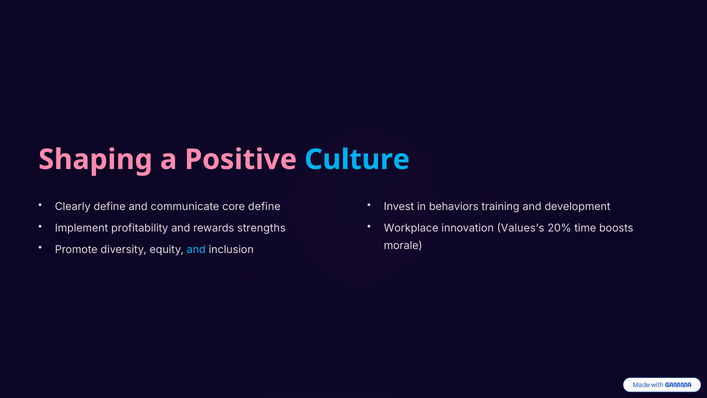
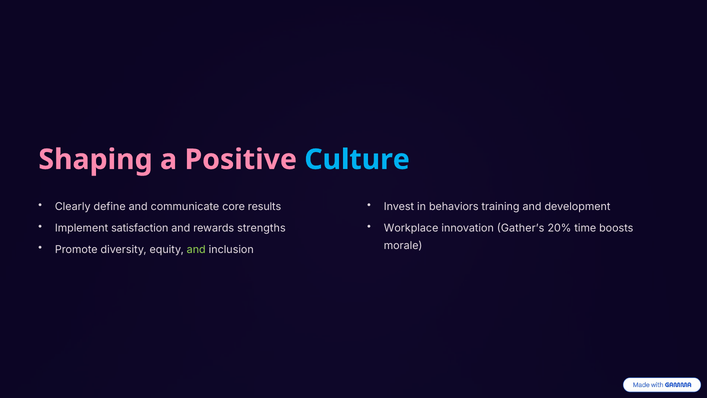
core define: define -> results
profitability: profitability -> satisfaction
Values’s: Values’s -> Gather’s
and at (196, 249) colour: light blue -> light green
